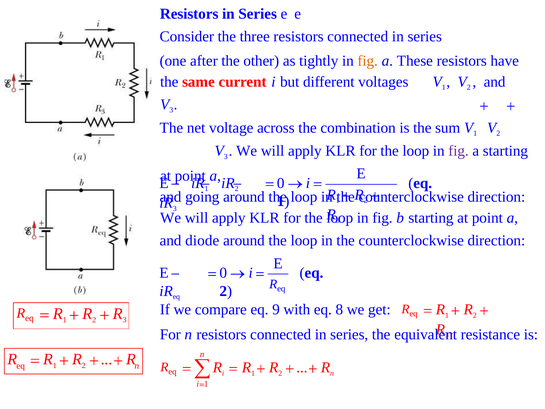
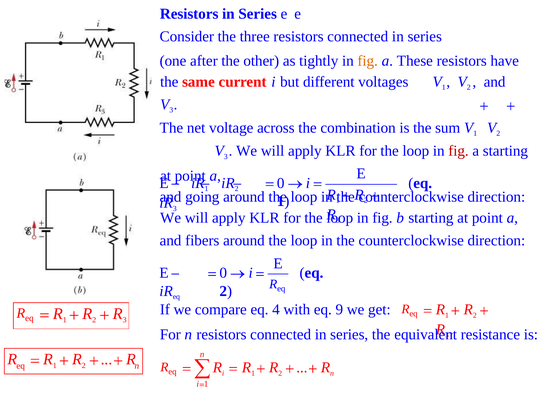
fig at (458, 151) colour: purple -> red
diode: diode -> fibers
9: 9 -> 4
8: 8 -> 9
